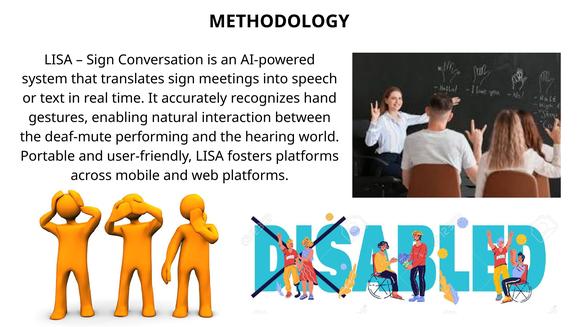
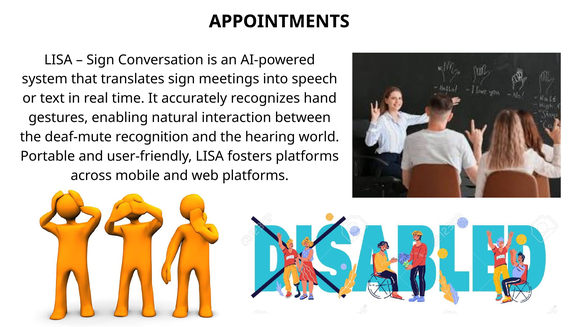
METHODOLOGY: METHODOLOGY -> APPOINTMENTS
performing: performing -> recognition
